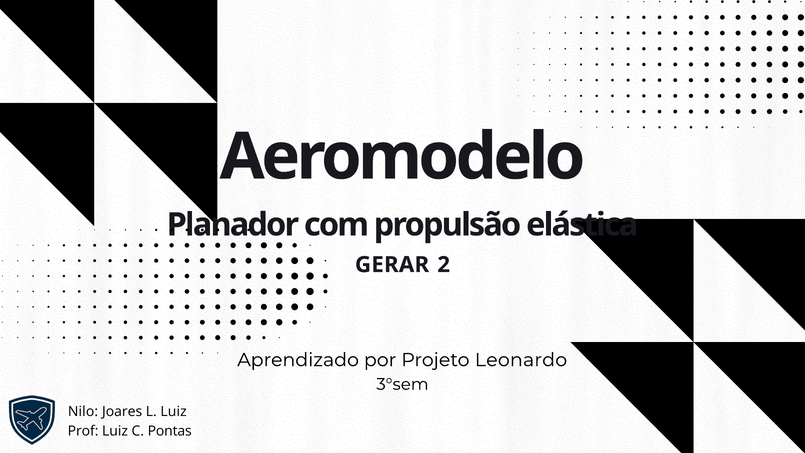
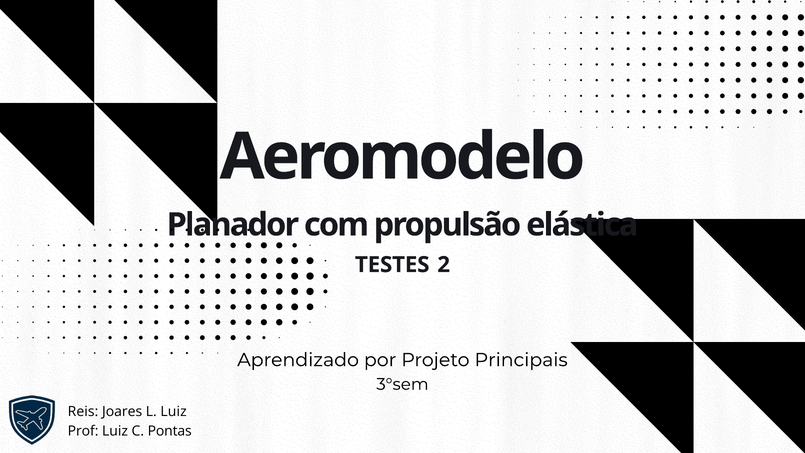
GERAR: GERAR -> TESTES
Leonardo: Leonardo -> Principais
Nilo: Nilo -> Reis
